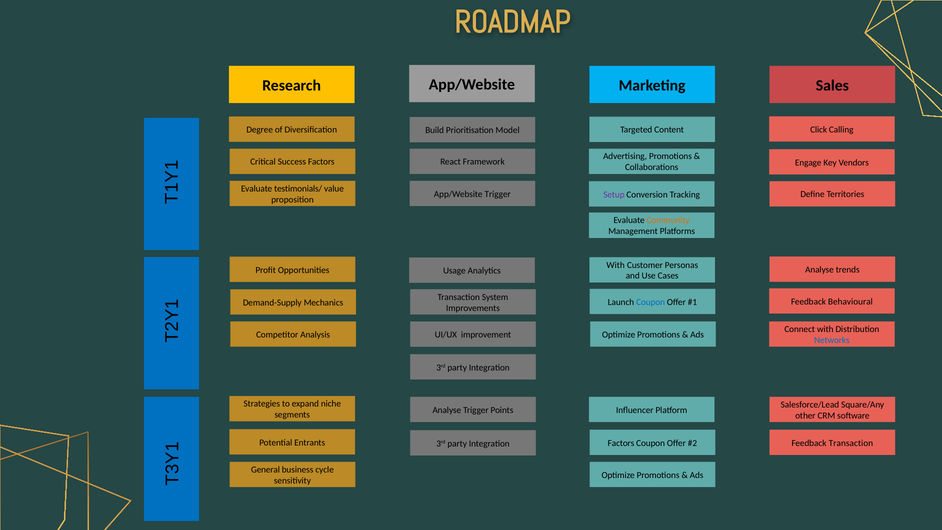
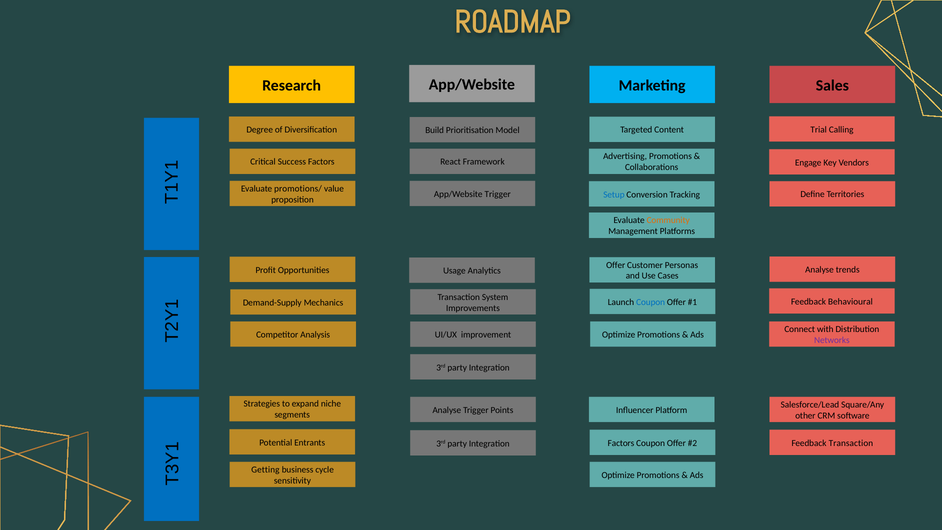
Click: Click -> Trial
testimonials/: testimonials/ -> promotions/
Setup colour: purple -> blue
With at (616, 265): With -> Offer
Networks colour: blue -> purple
General: General -> Getting
